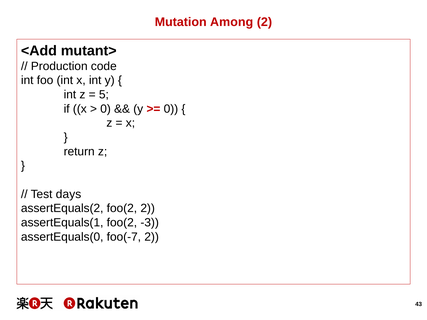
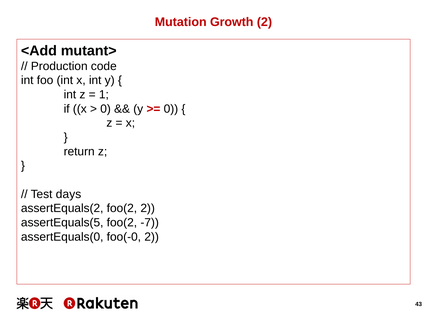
Among: Among -> Growth
5: 5 -> 1
assertEquals(1: assertEquals(1 -> assertEquals(5
-3: -3 -> -7
foo(-7: foo(-7 -> foo(-0
